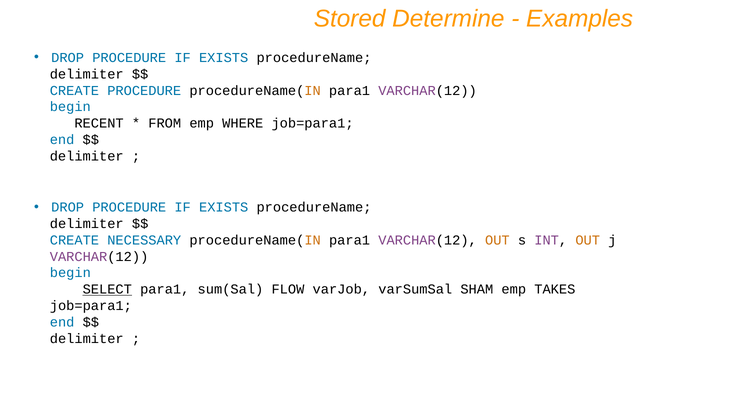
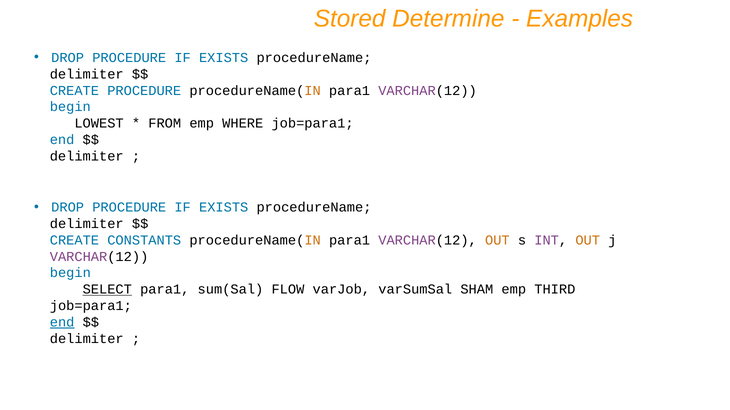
RECENT: RECENT -> LOWEST
NECESSARY: NECESSARY -> CONSTANTS
TAKES: TAKES -> THIRD
end at (62, 323) underline: none -> present
